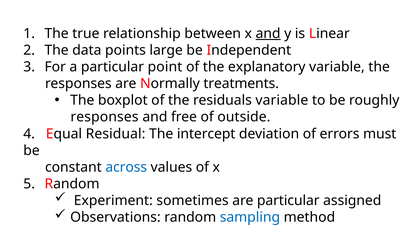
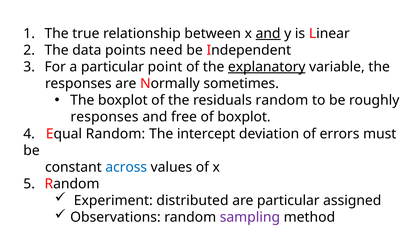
large: large -> need
explanatory underline: none -> present
treatments: treatments -> sometimes
residuals variable: variable -> random
of outside: outside -> boxplot
Equal Residual: Residual -> Random
sometimes: sometimes -> distributed
sampling colour: blue -> purple
